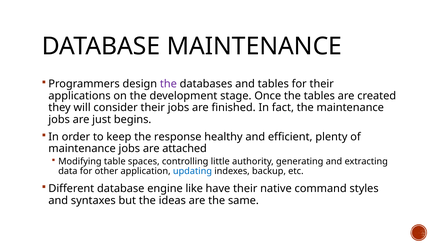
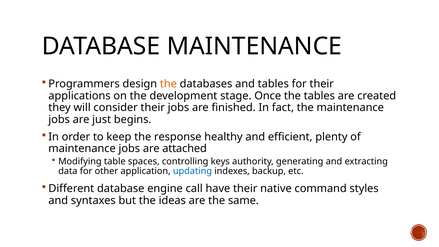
the at (168, 84) colour: purple -> orange
little: little -> keys
like: like -> call
